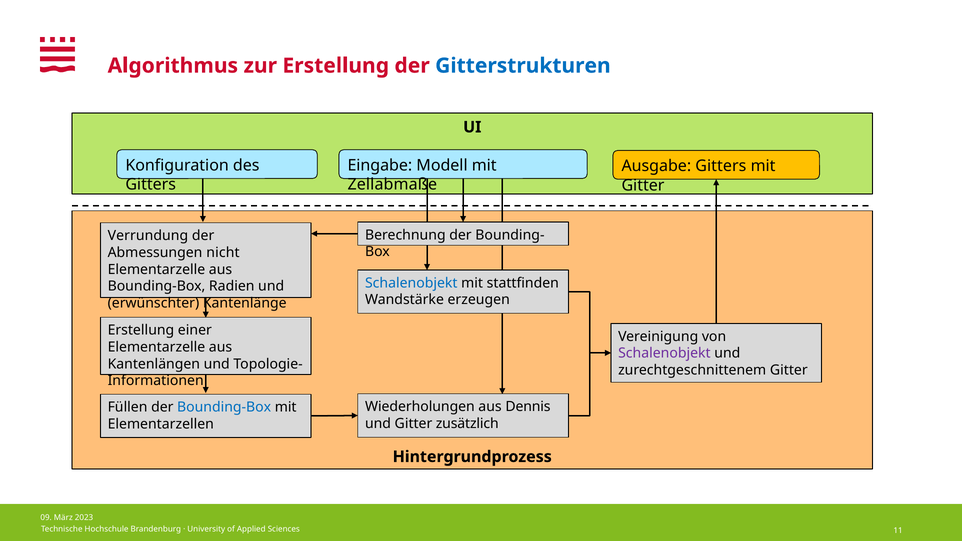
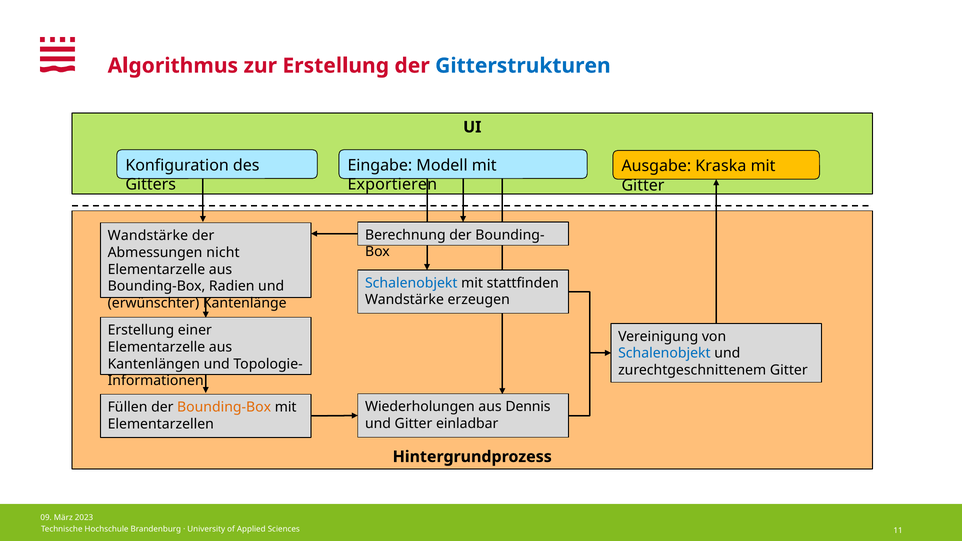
Ausgabe Gitters: Gitters -> Kraska
Zellabmaße: Zellabmaße -> Exportieren
Verrundung at (148, 236): Verrundung -> Wandstärke
Schalenobjekt at (664, 353) colour: purple -> blue
Bounding-Box at (224, 407) colour: blue -> orange
zusätzlich: zusätzlich -> einladbar
